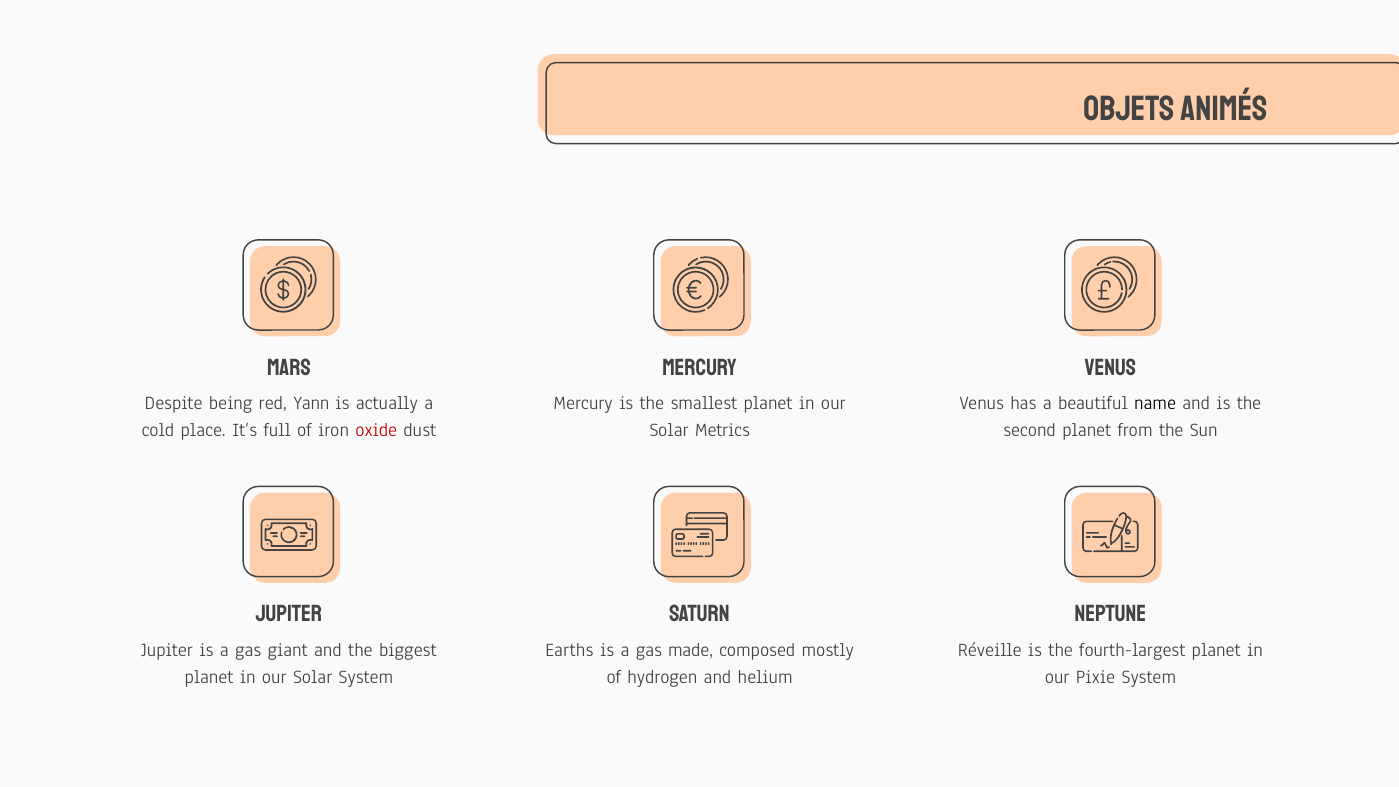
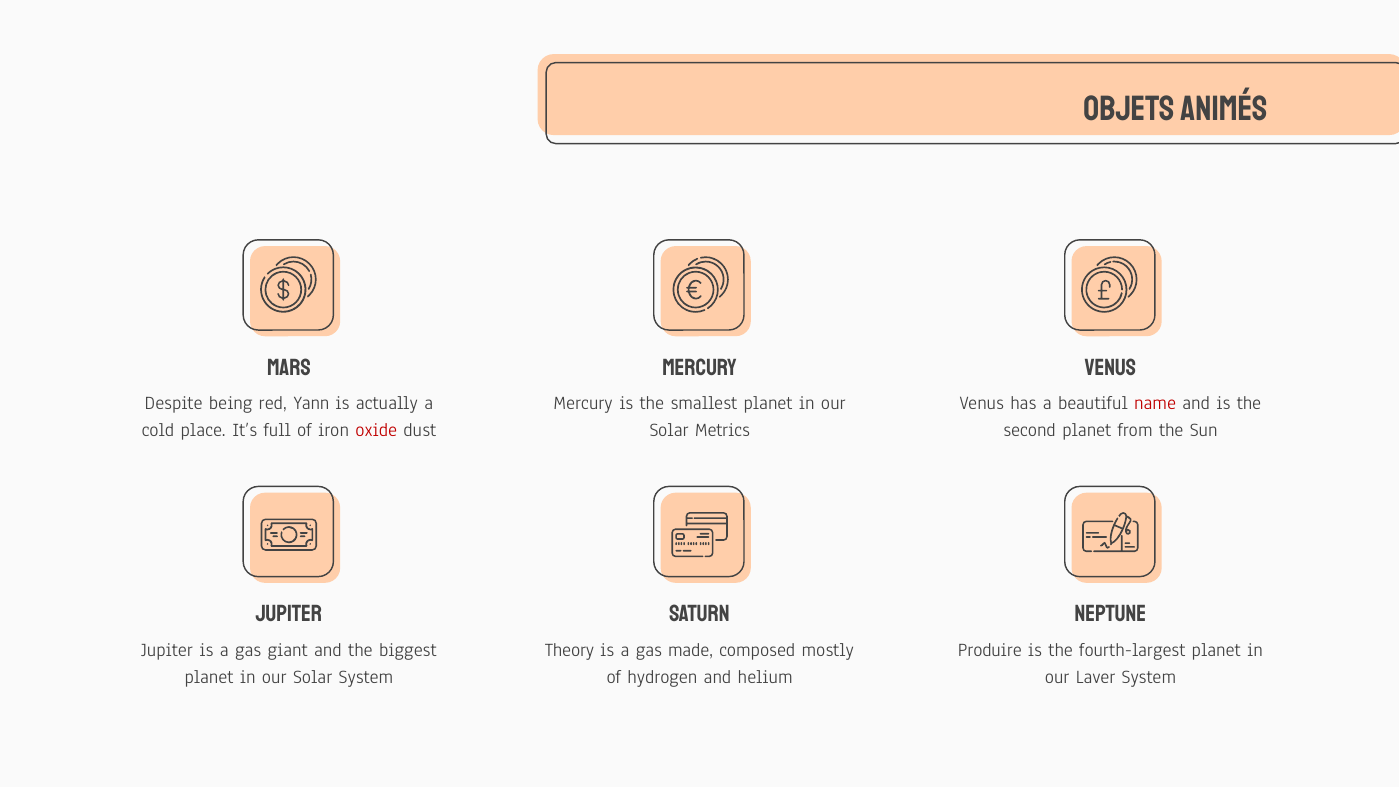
name colour: black -> red
Earths: Earths -> Theory
Réveille: Réveille -> Produire
Pixie: Pixie -> Laver
